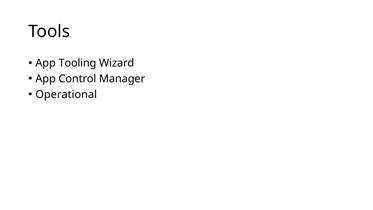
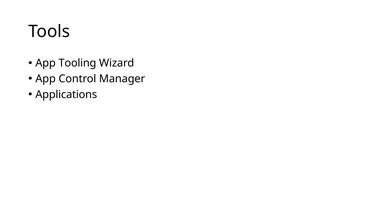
Operational: Operational -> Applications
